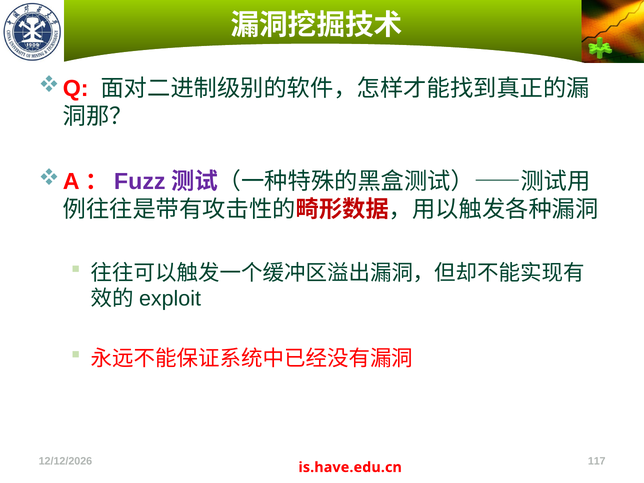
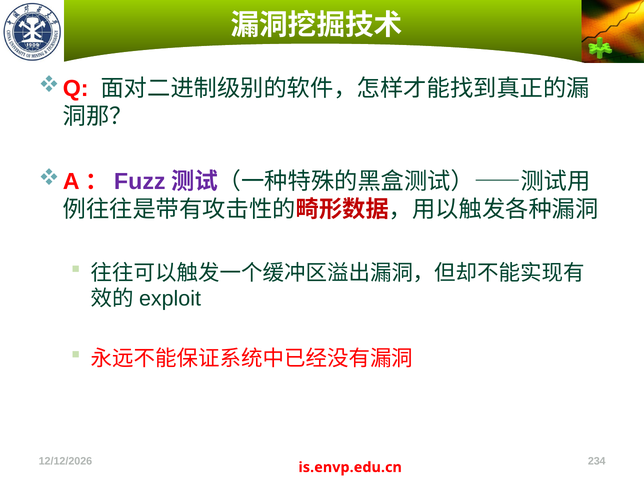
117: 117 -> 234
is.have.edu.cn: is.have.edu.cn -> is.envp.edu.cn
